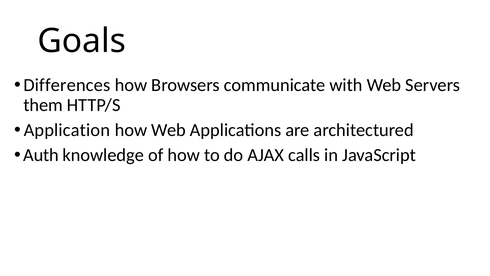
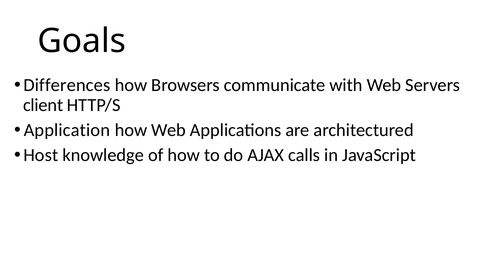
them: them -> client
Auth: Auth -> Host
